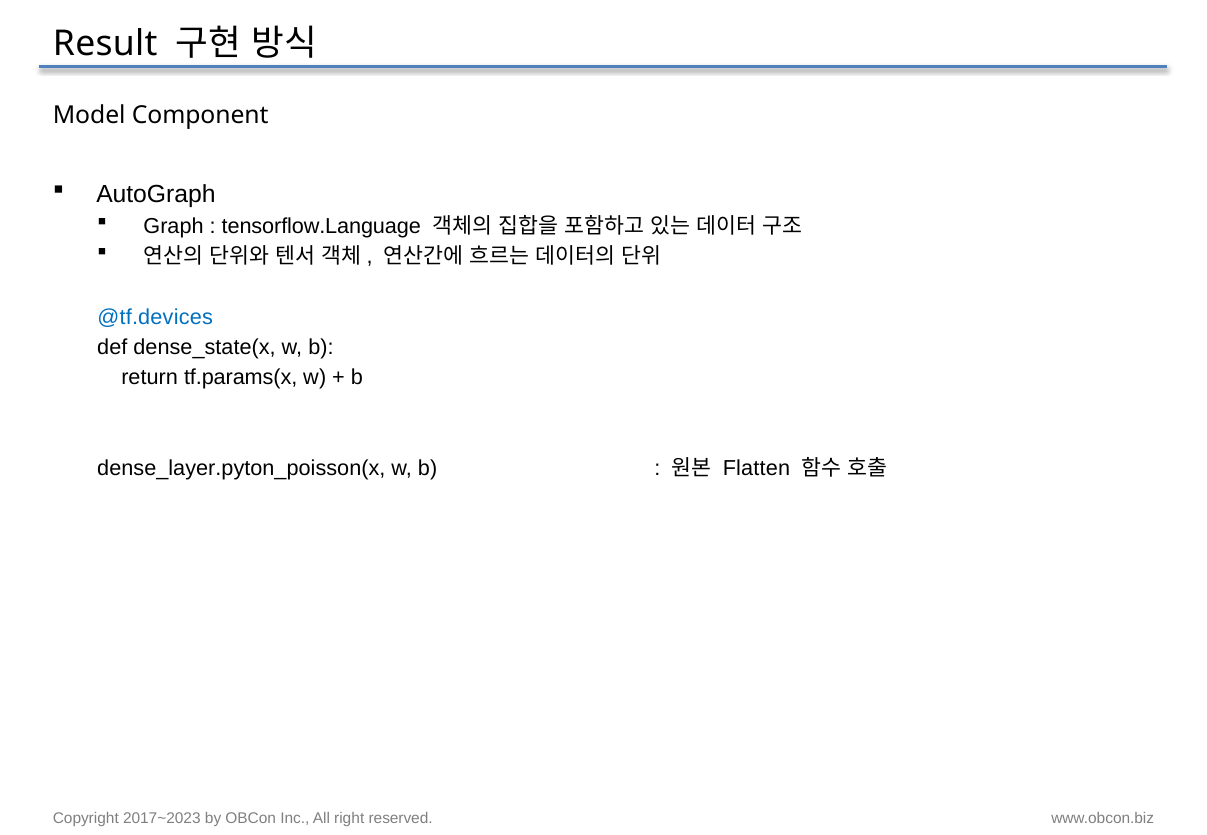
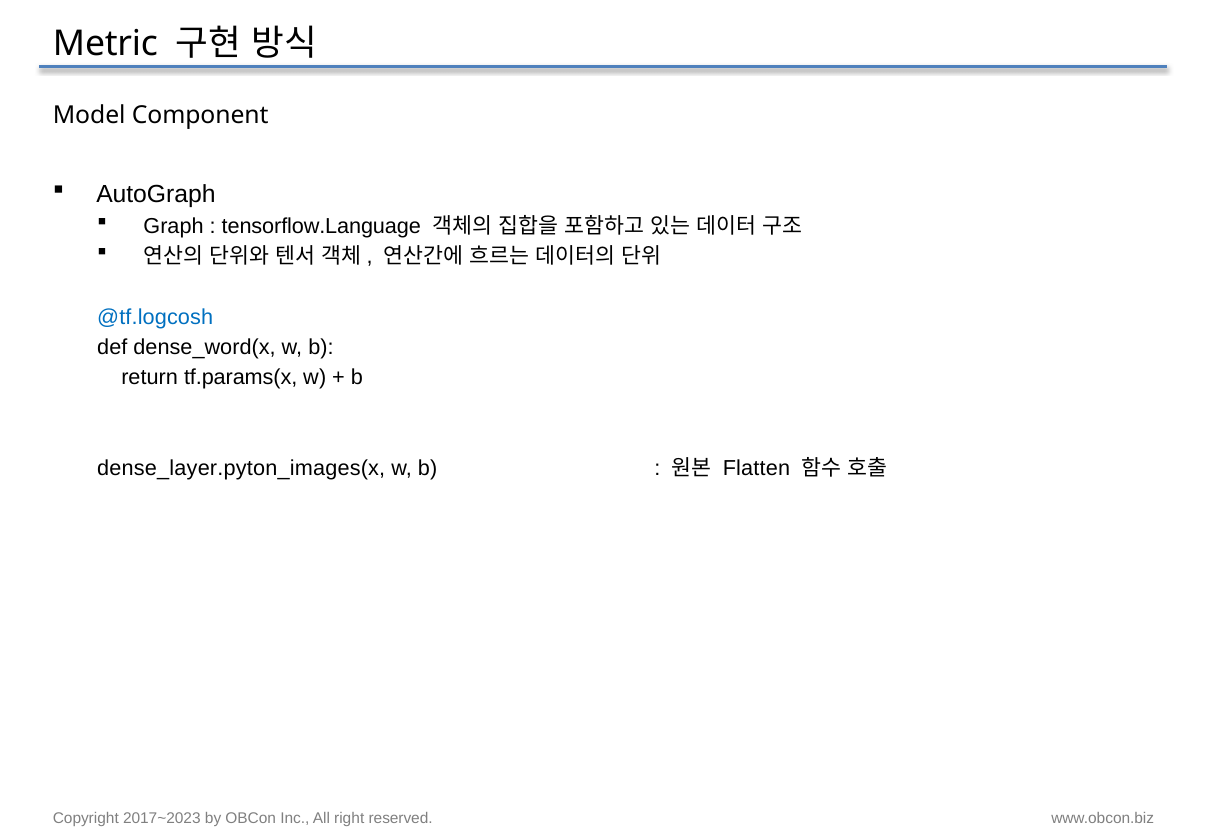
Result: Result -> Metric
@tf.devices: @tf.devices -> @tf.logcosh
dense_state(x: dense_state(x -> dense_word(x
dense_layer.pyton_poisson(x: dense_layer.pyton_poisson(x -> dense_layer.pyton_images(x
